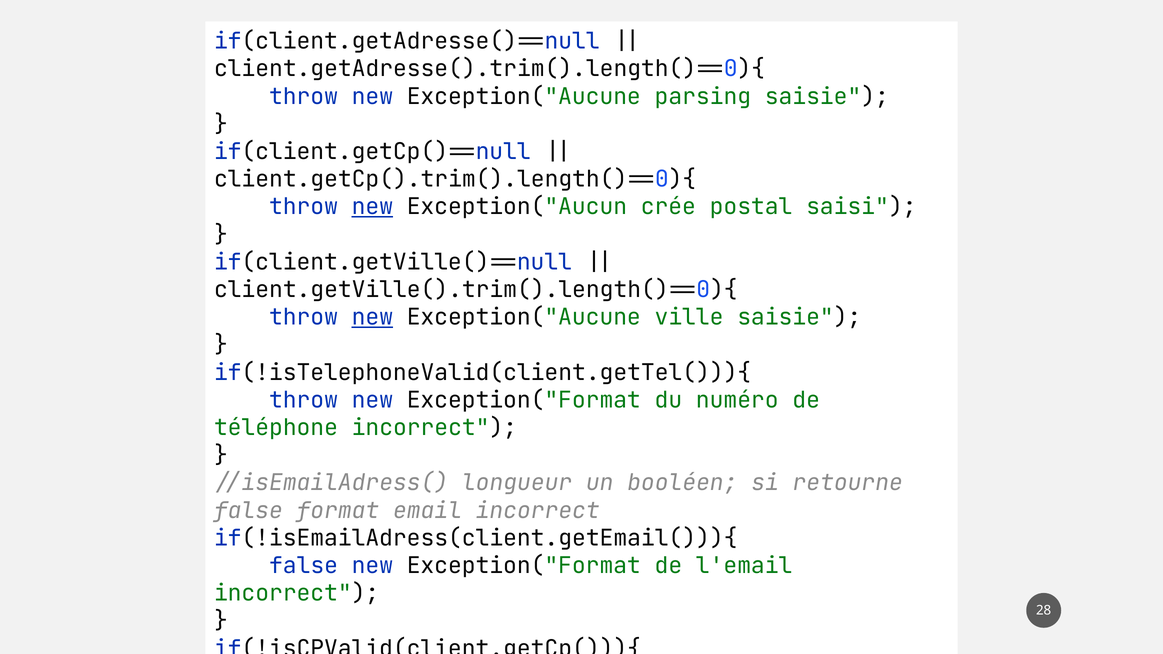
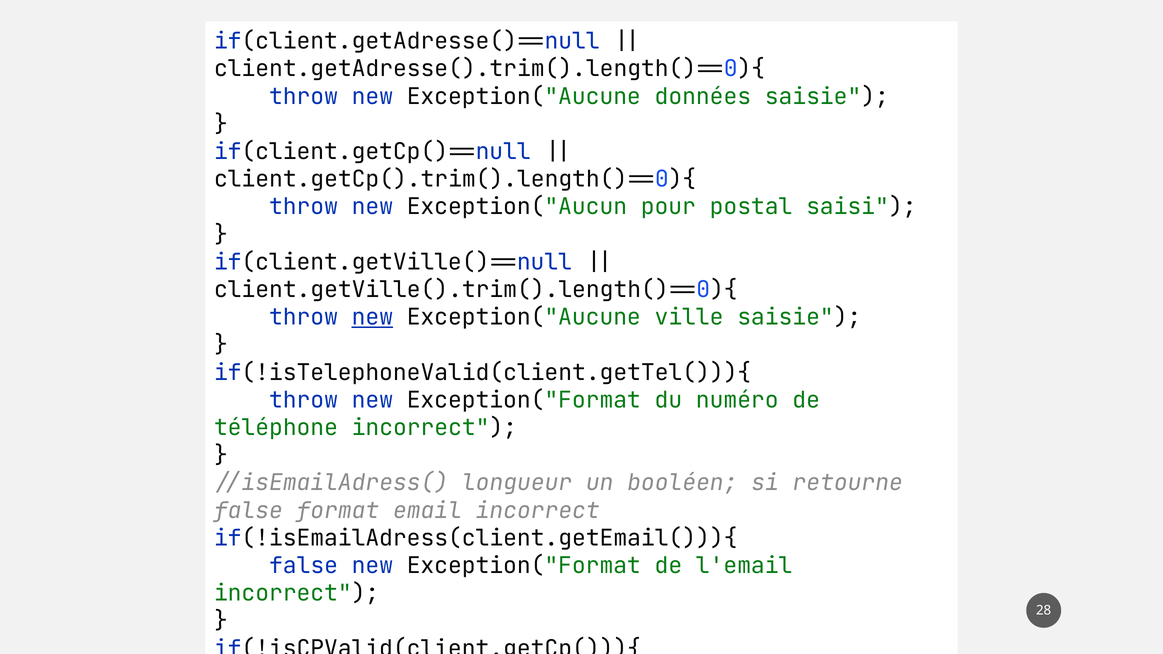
parsing: parsing -> données
new at (372, 207) underline: present -> none
crée: crée -> pour
